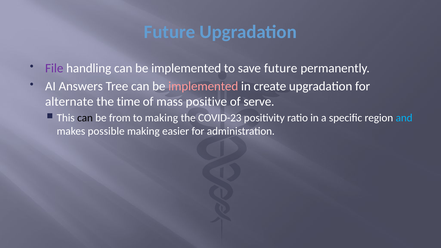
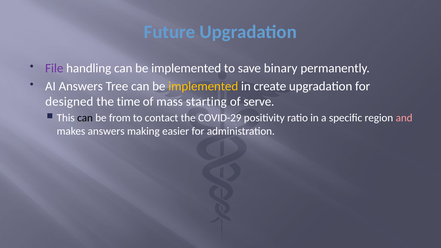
save future: future -> binary
implemented at (203, 86) colour: pink -> yellow
alternate: alternate -> designed
positive: positive -> starting
to making: making -> contact
COVID-23: COVID-23 -> COVID-29
and colour: light blue -> pink
makes possible: possible -> answers
